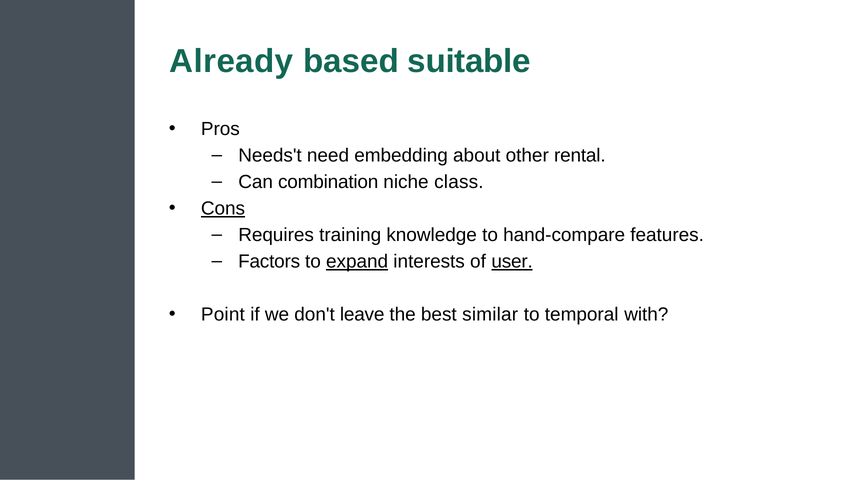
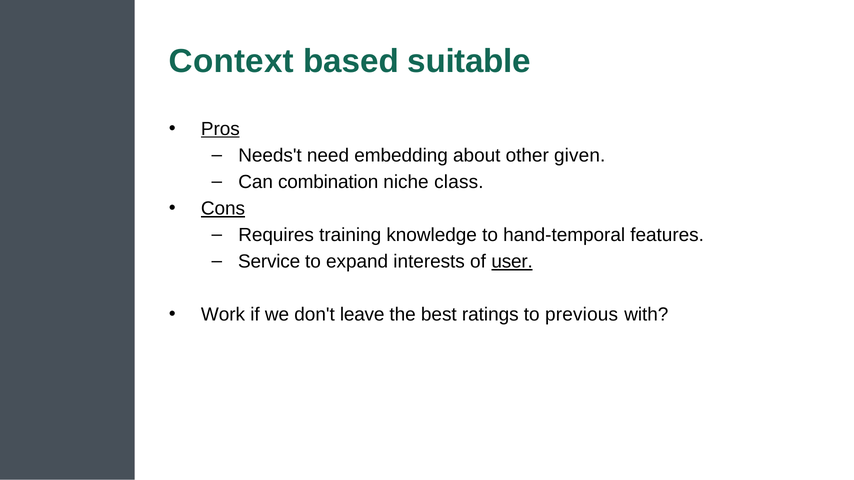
Already: Already -> Context
Pros underline: none -> present
rental: rental -> given
hand-compare: hand-compare -> hand-temporal
Factors: Factors -> Service
expand underline: present -> none
Point: Point -> Work
similar: similar -> ratings
temporal: temporal -> previous
